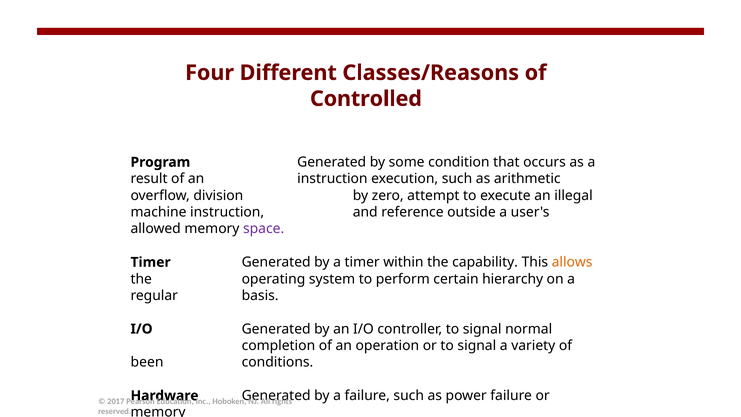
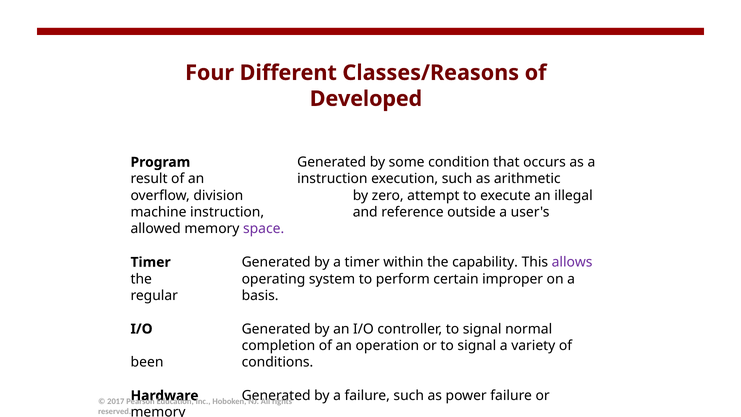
Controlled: Controlled -> Developed
allows colour: orange -> purple
hierarchy: hierarchy -> improper
